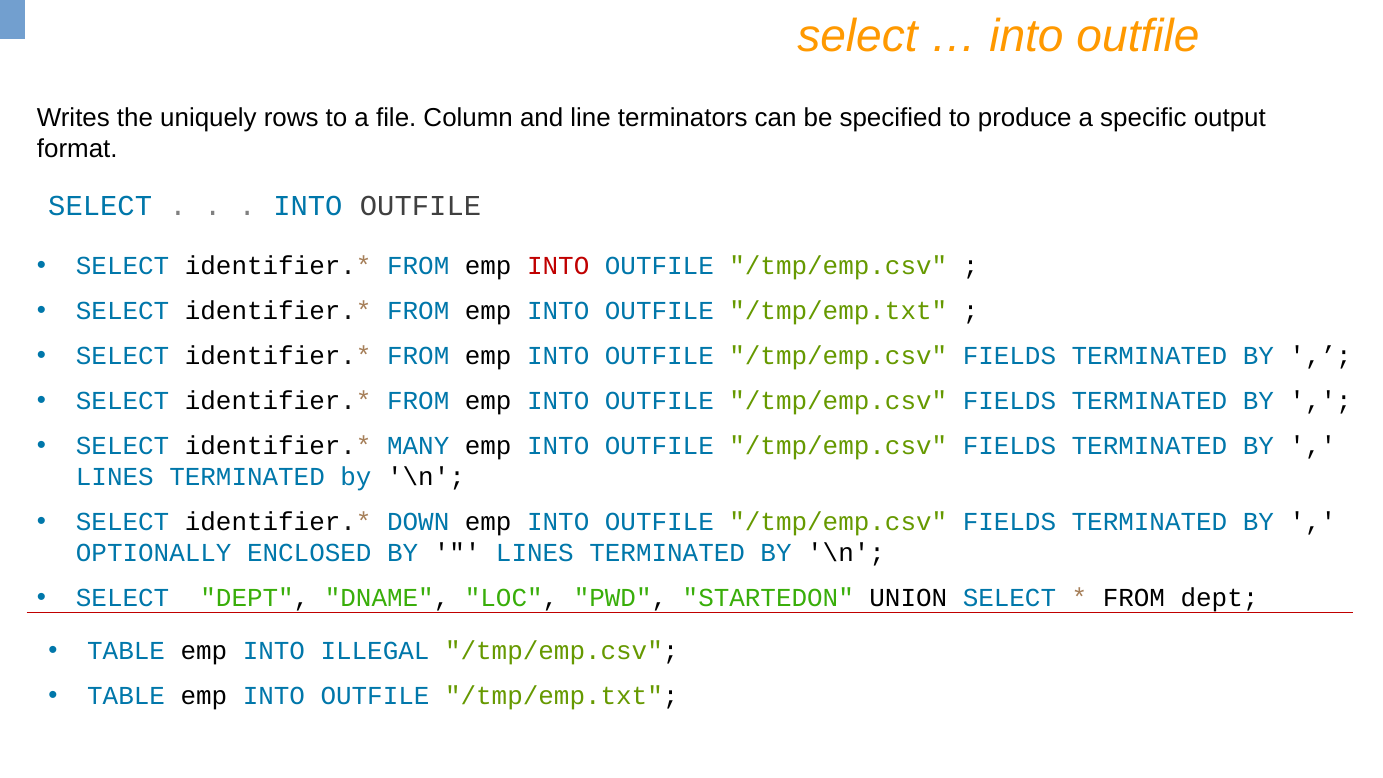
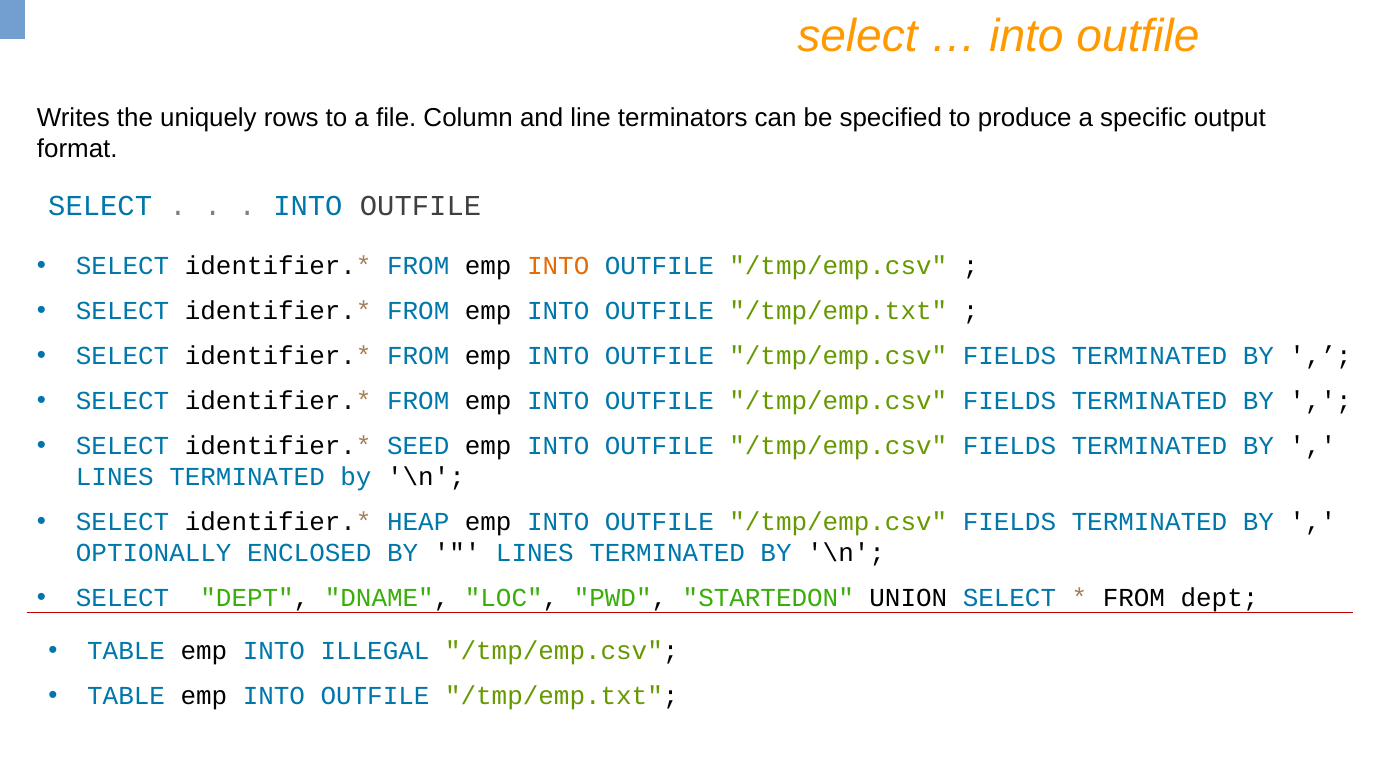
INTO at (558, 266) colour: red -> orange
MANY: MANY -> SEED
DOWN: DOWN -> HEAP
